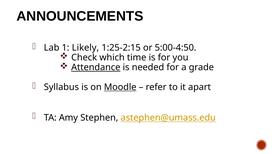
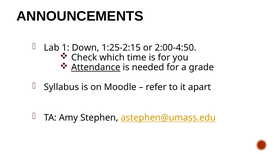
Likely: Likely -> Down
5:00-4:50: 5:00-4:50 -> 2:00-4:50
Moodle underline: present -> none
